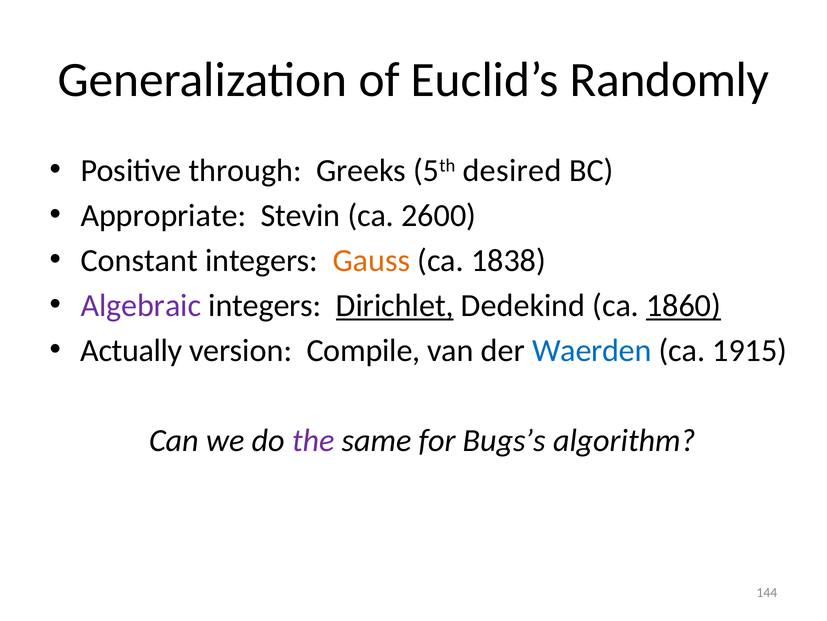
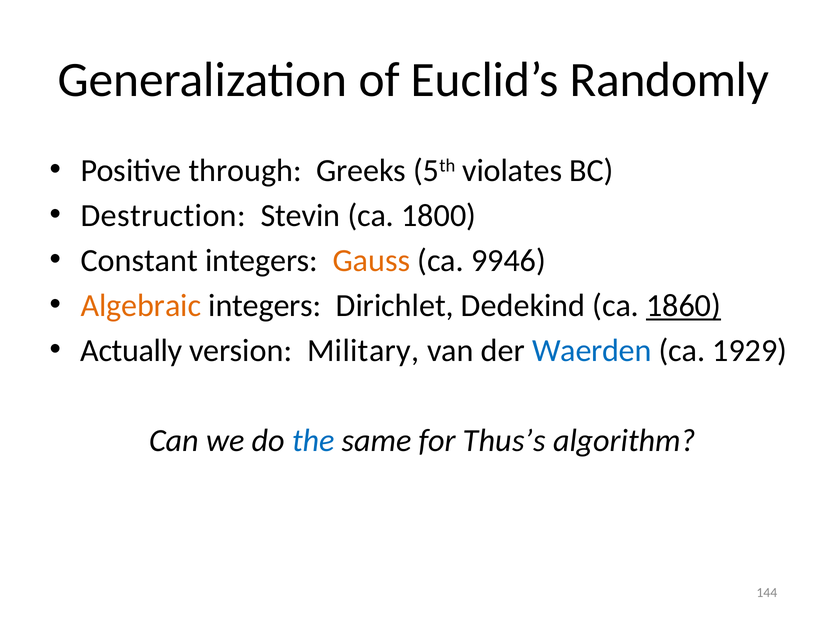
desired: desired -> violates
Appropriate: Appropriate -> Destruction
2600: 2600 -> 1800
1838: 1838 -> 9946
Algebraic colour: purple -> orange
Dirichlet underline: present -> none
Compile: Compile -> Military
1915: 1915 -> 1929
the colour: purple -> blue
Bugs’s: Bugs’s -> Thus’s
